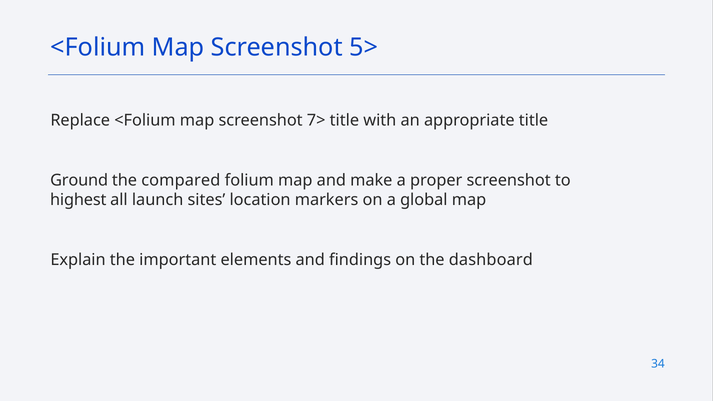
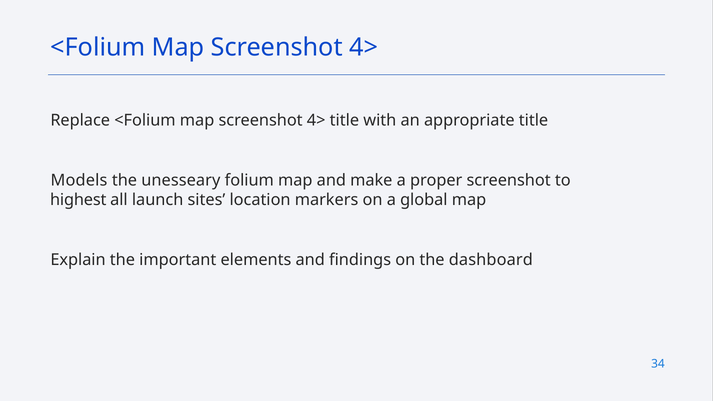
5> at (364, 48): 5> -> 4>
7> at (316, 120): 7> -> 4>
Ground: Ground -> Models
compared: compared -> unesseary
